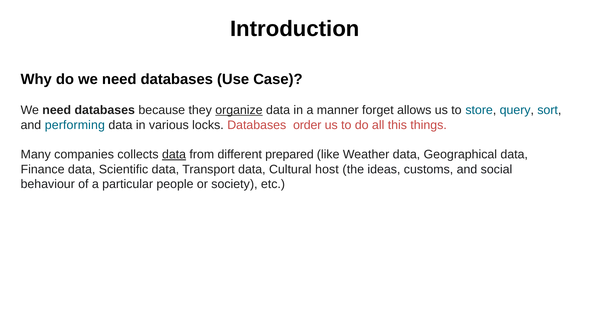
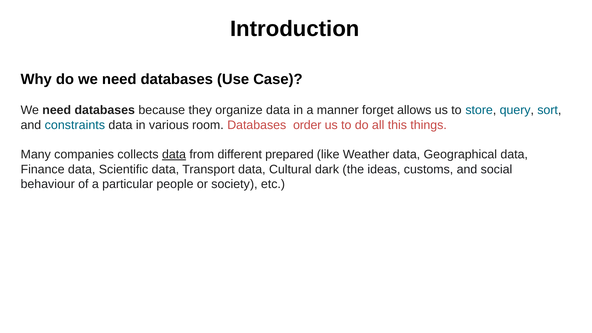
organize underline: present -> none
performing: performing -> constraints
locks: locks -> room
host: host -> dark
